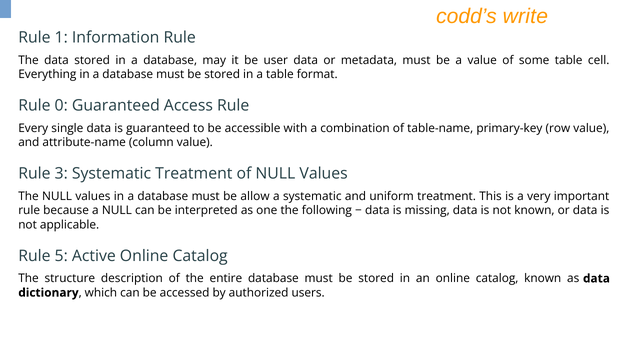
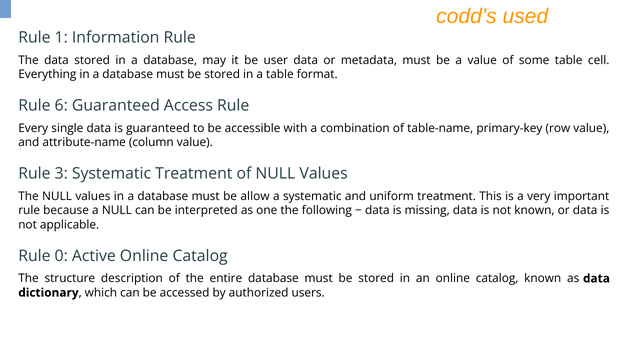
write: write -> used
0: 0 -> 6
5: 5 -> 0
